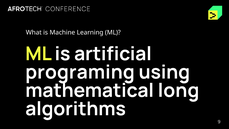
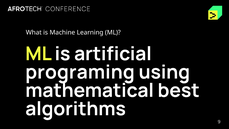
long: long -> best
